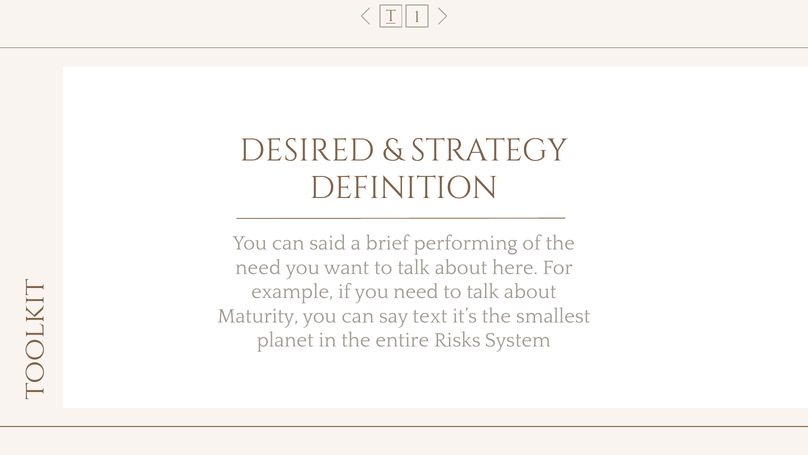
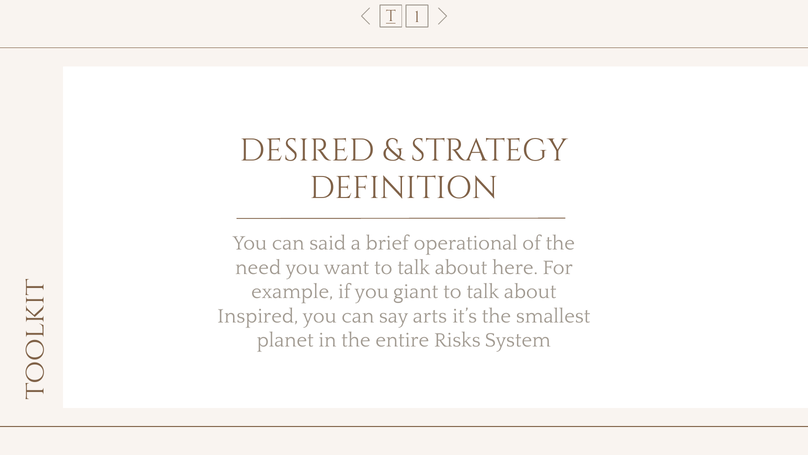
performing: performing -> operational
you need: need -> giant
Maturity: Maturity -> Inspired
text: text -> arts
